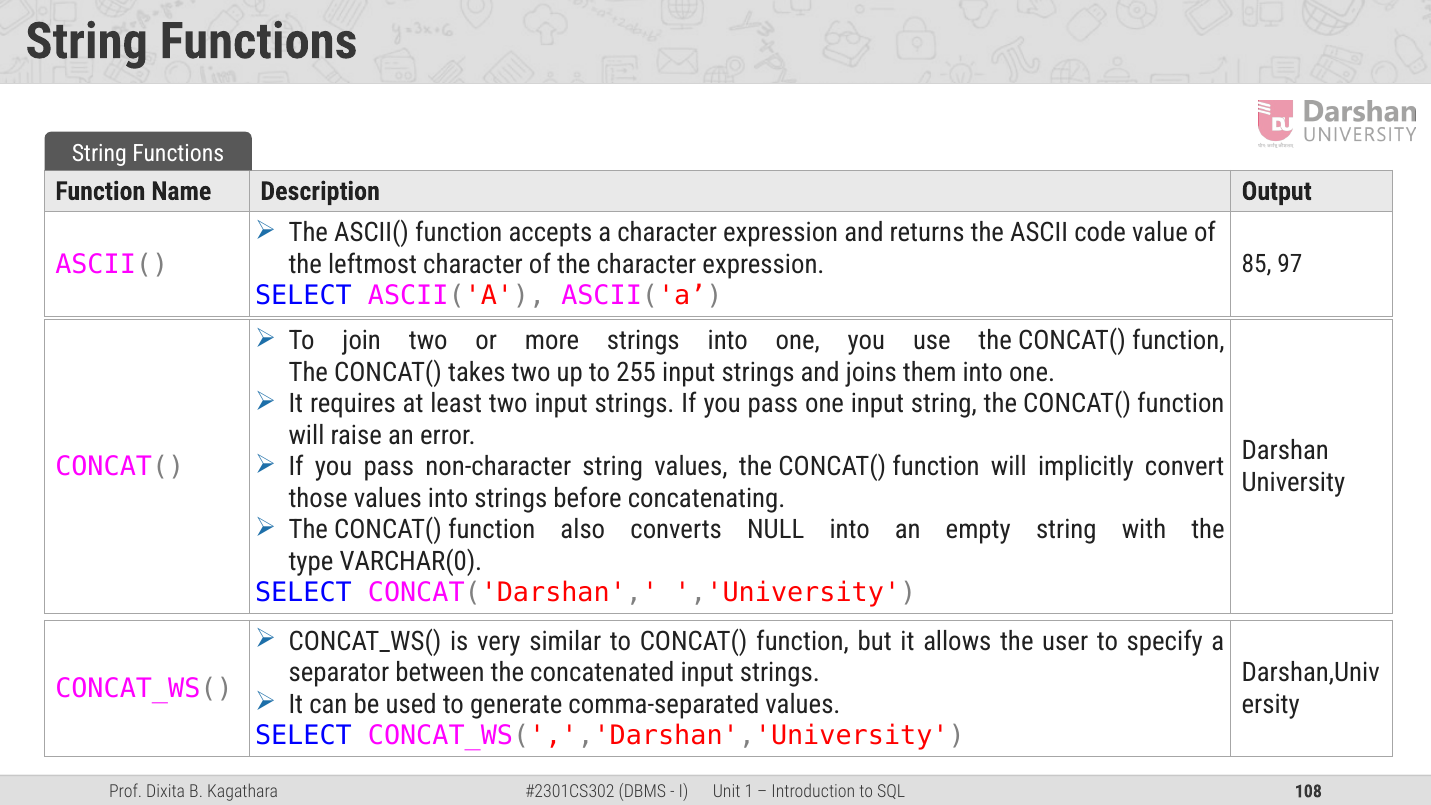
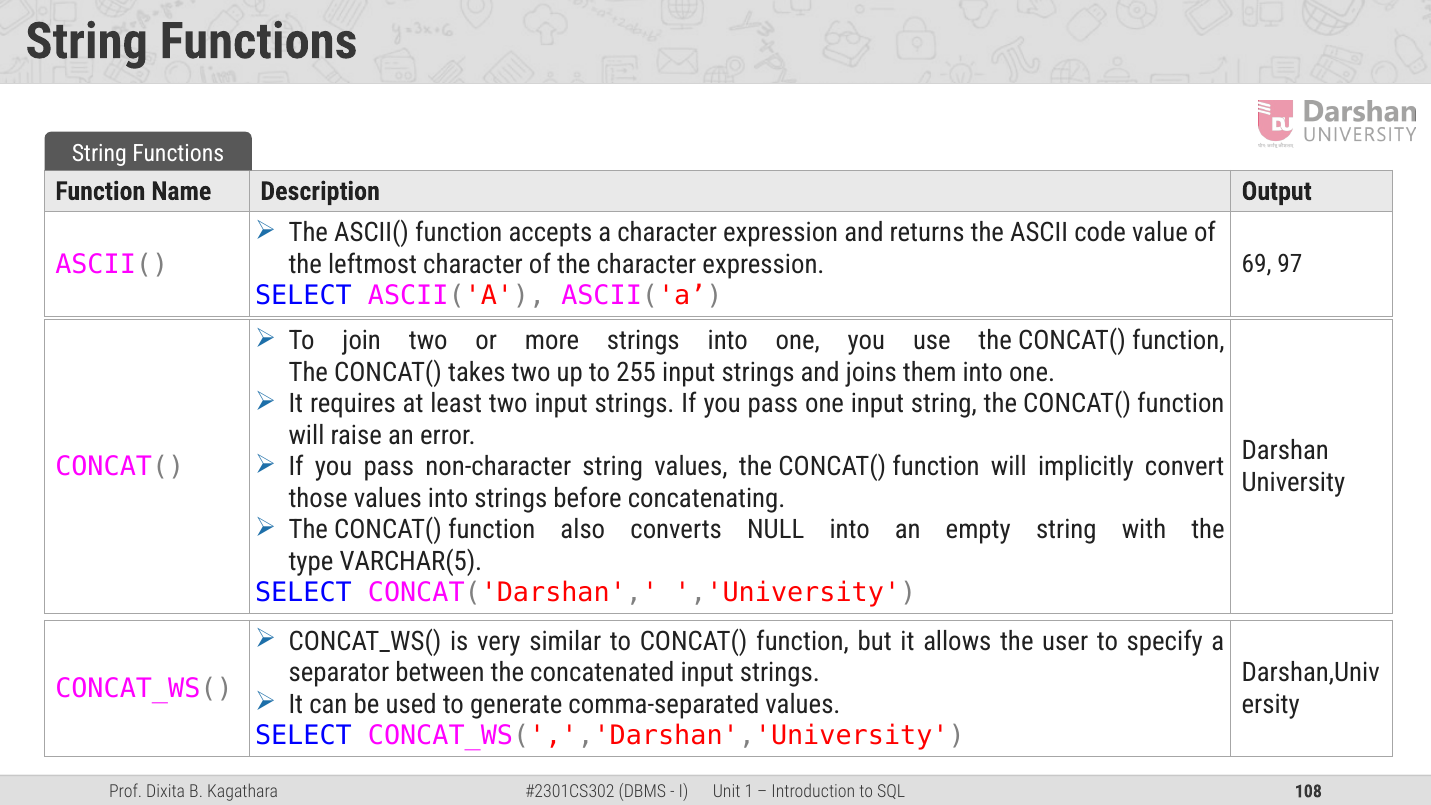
85: 85 -> 69
VARCHAR(0: VARCHAR(0 -> VARCHAR(5
